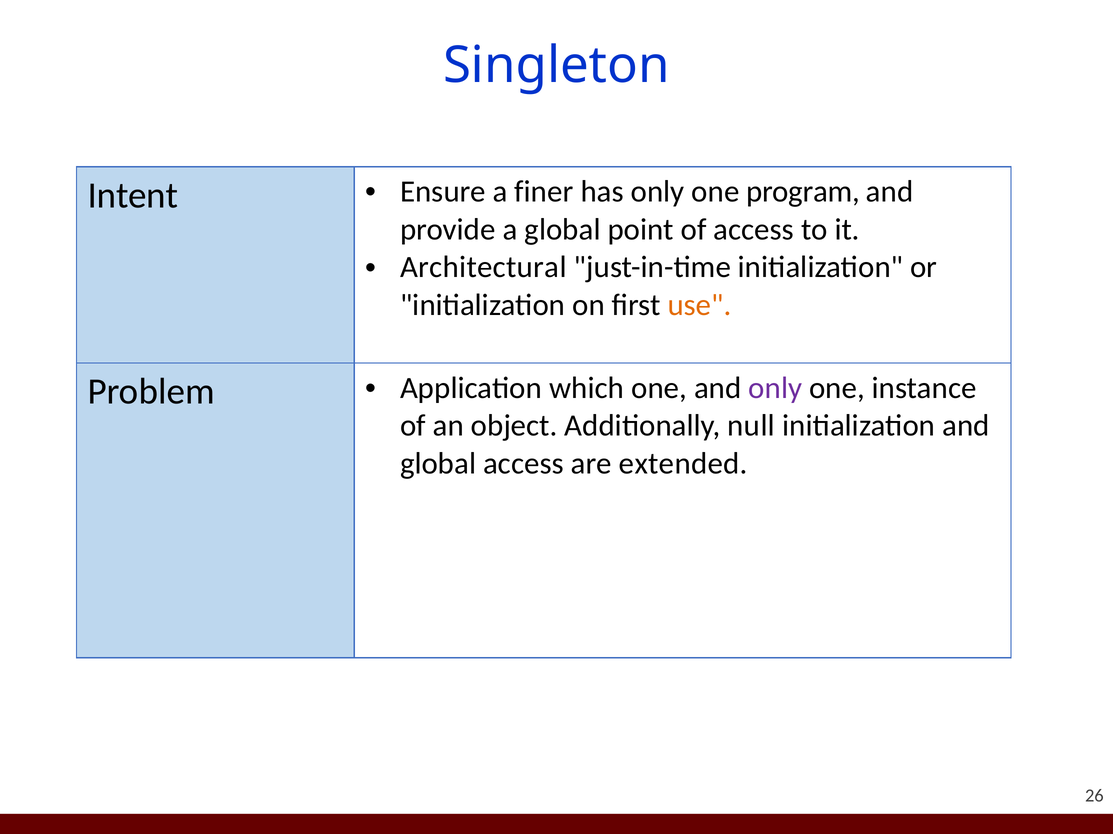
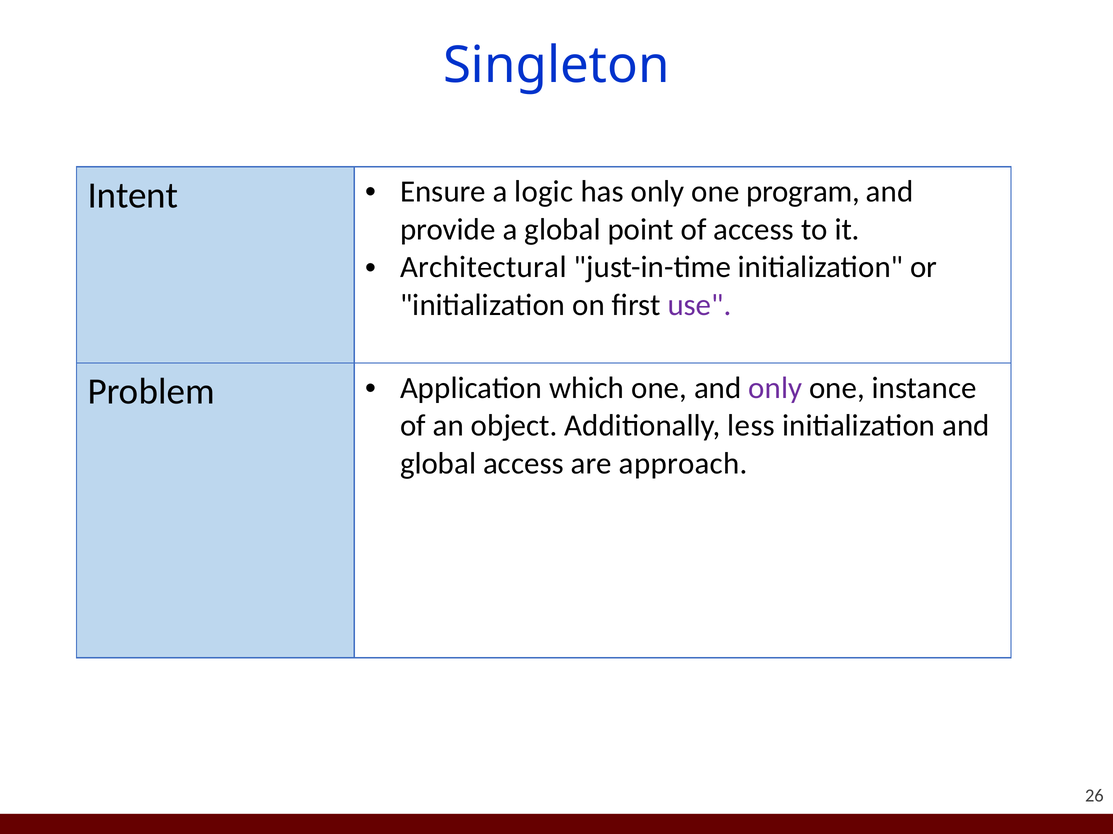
finer: finer -> logic
use colour: orange -> purple
null: null -> less
extended: extended -> approach
